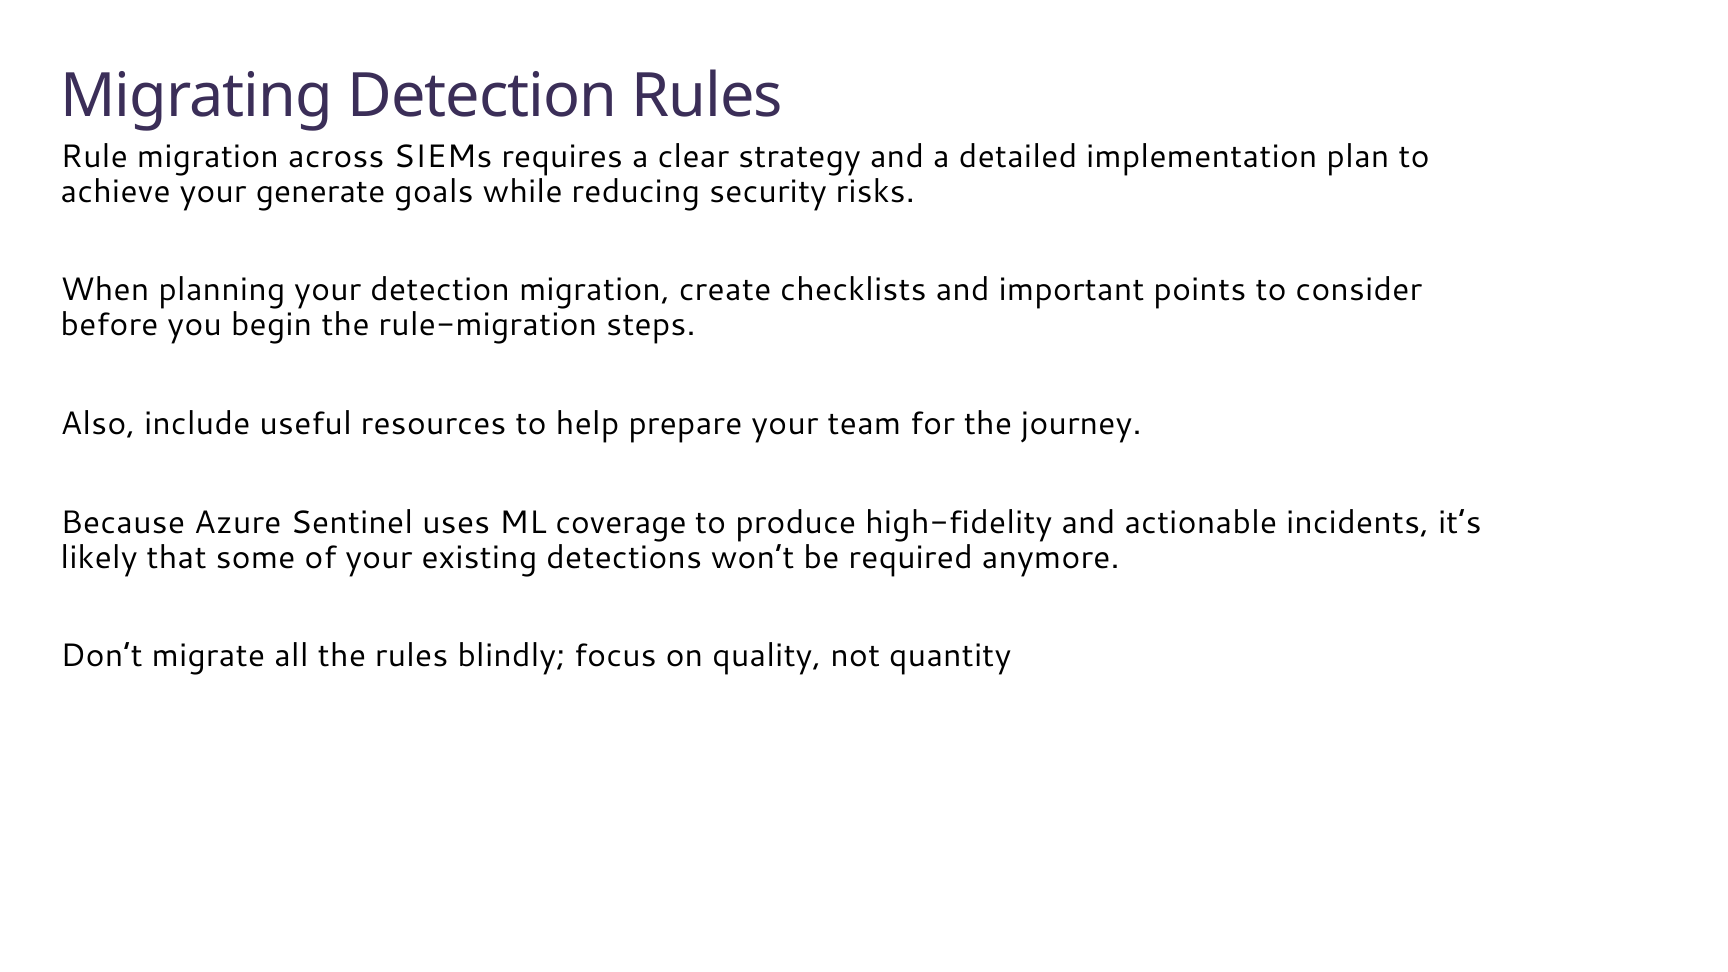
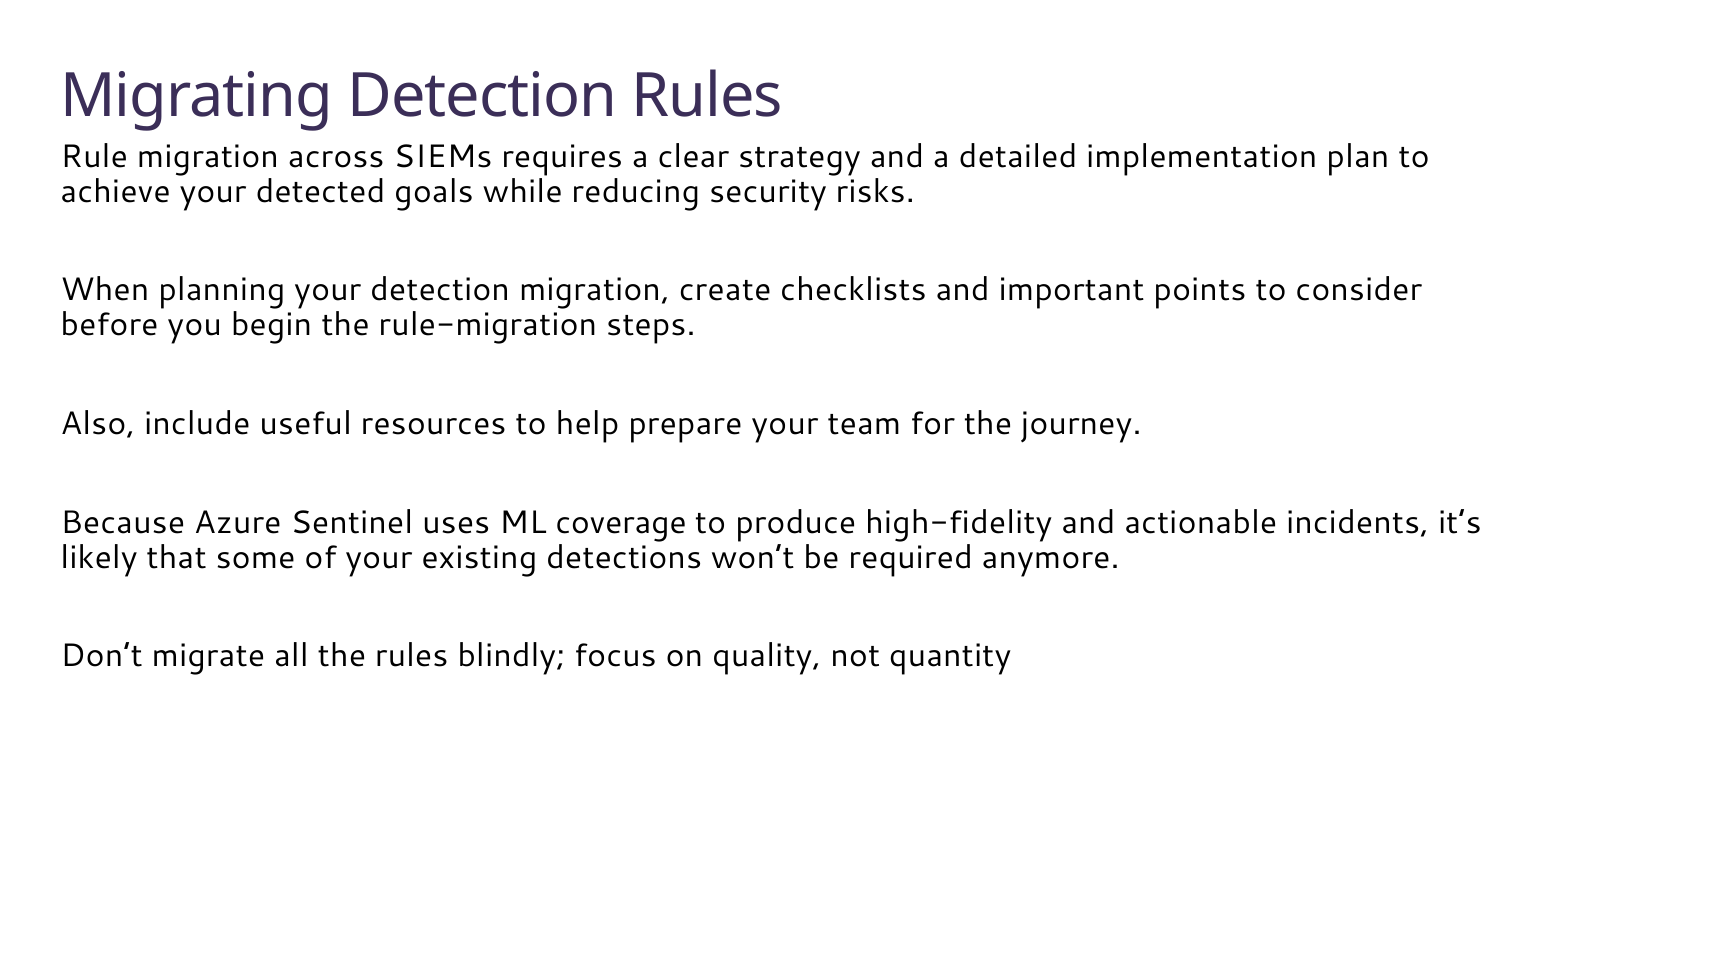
generate: generate -> detected
